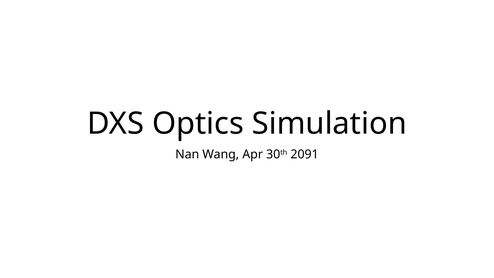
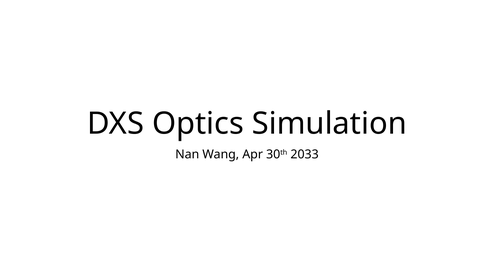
2091: 2091 -> 2033
